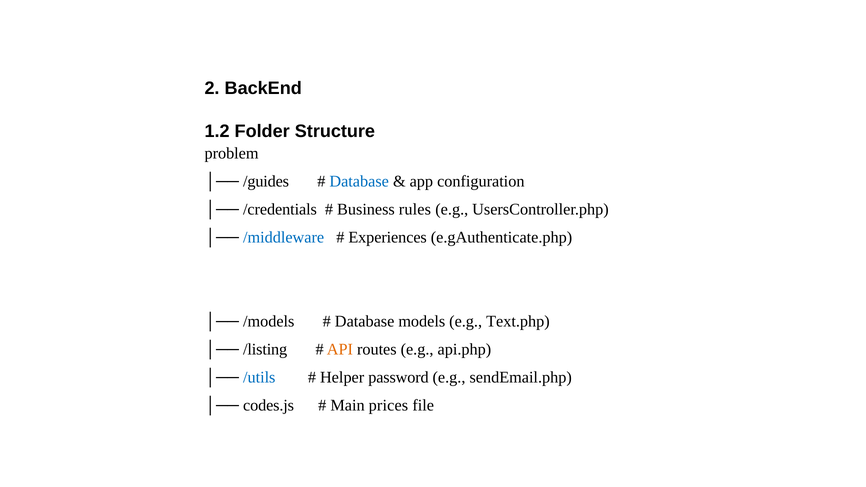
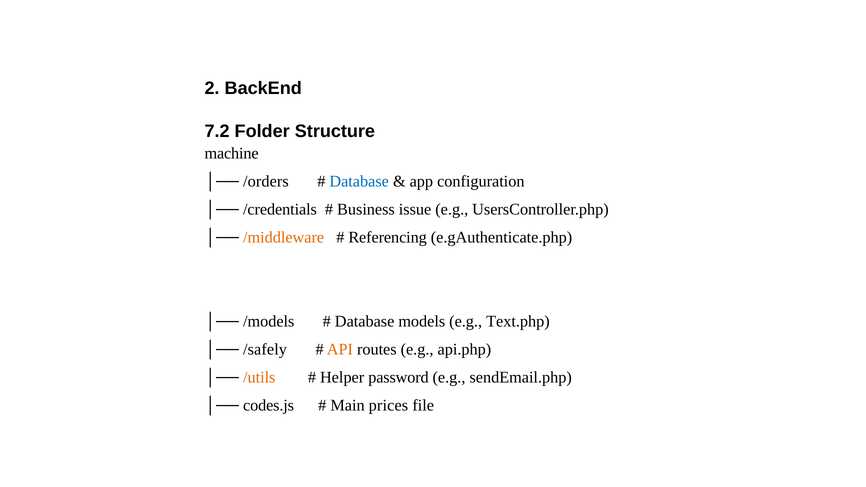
1.2: 1.2 -> 7.2
problem: problem -> machine
/guides: /guides -> /orders
rules: rules -> issue
/middleware colour: blue -> orange
Experiences: Experiences -> Referencing
/listing: /listing -> /safely
/utils colour: blue -> orange
